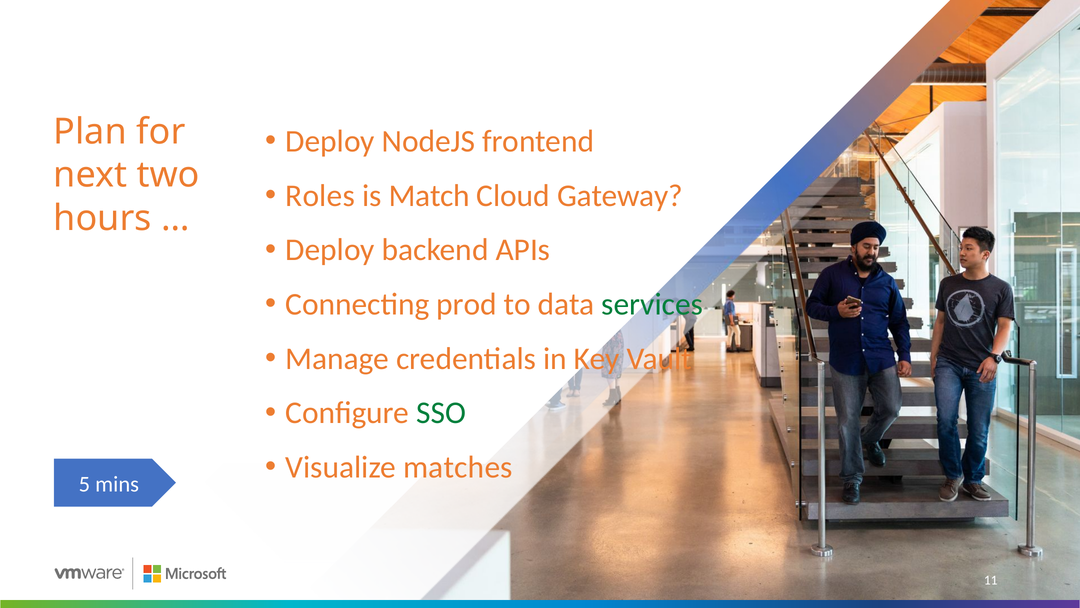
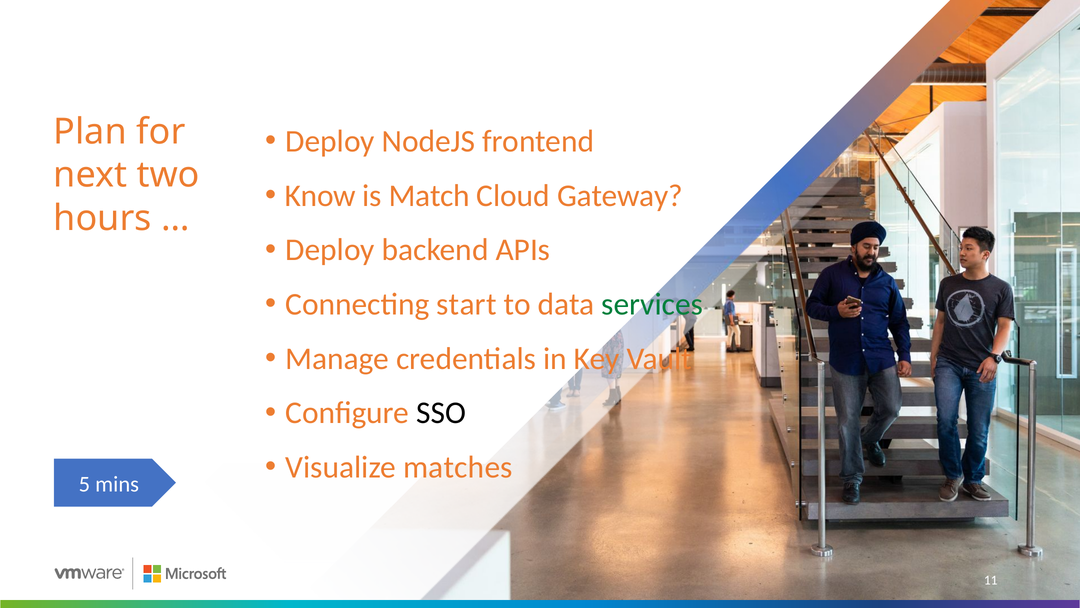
Roles: Roles -> Know
prod: prod -> start
SSO colour: green -> black
